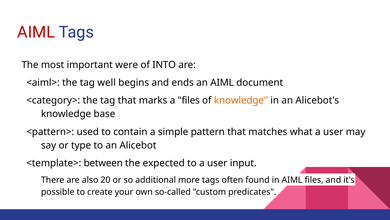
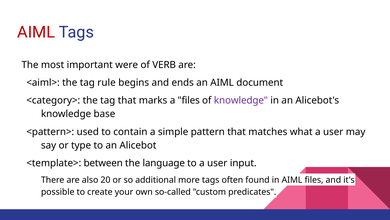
INTO: INTO -> VERB
well: well -> rule
knowledge at (241, 100) colour: orange -> purple
expected: expected -> language
